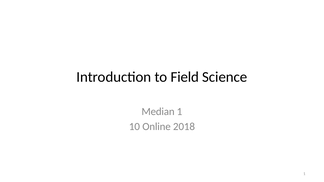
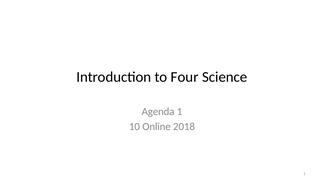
Field: Field -> Four
Median: Median -> Agenda
